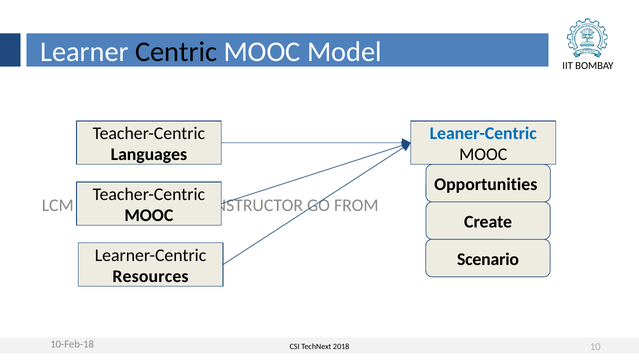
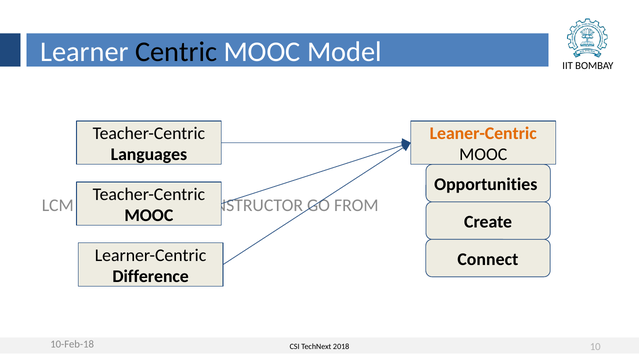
Leaner-Centric colour: blue -> orange
Scenario: Scenario -> Connect
Resources: Resources -> Difference
